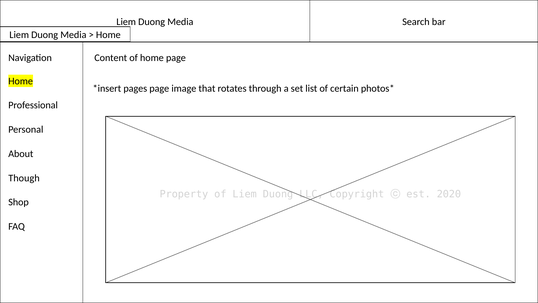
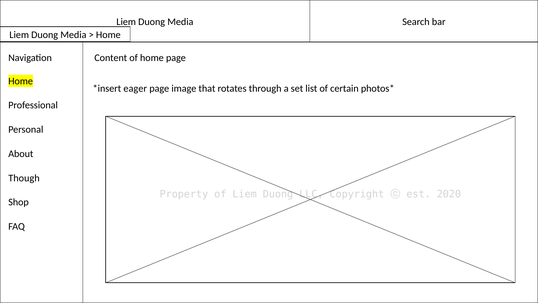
pages: pages -> eager
